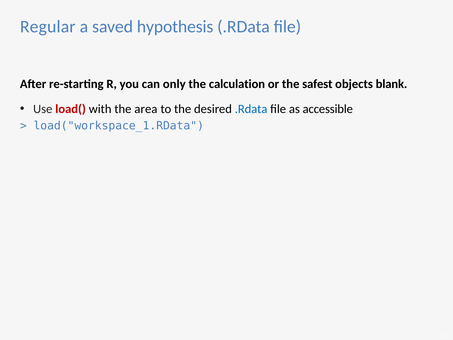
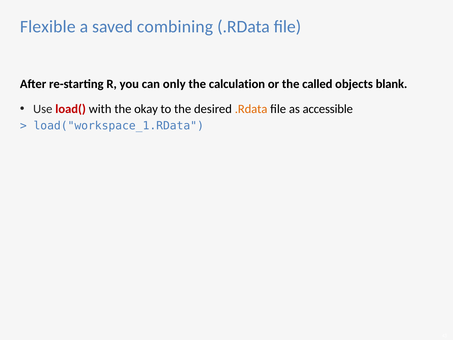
Regular: Regular -> Flexible
hypothesis: hypothesis -> combining
safest: safest -> called
area: area -> okay
.Rdata at (251, 109) colour: blue -> orange
